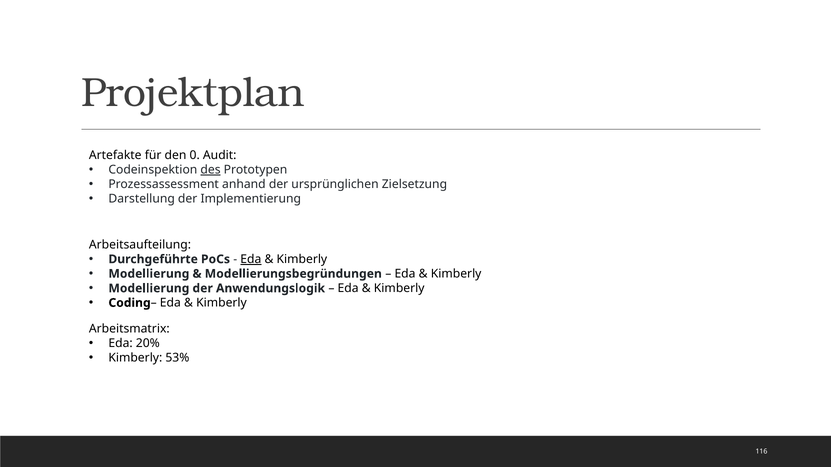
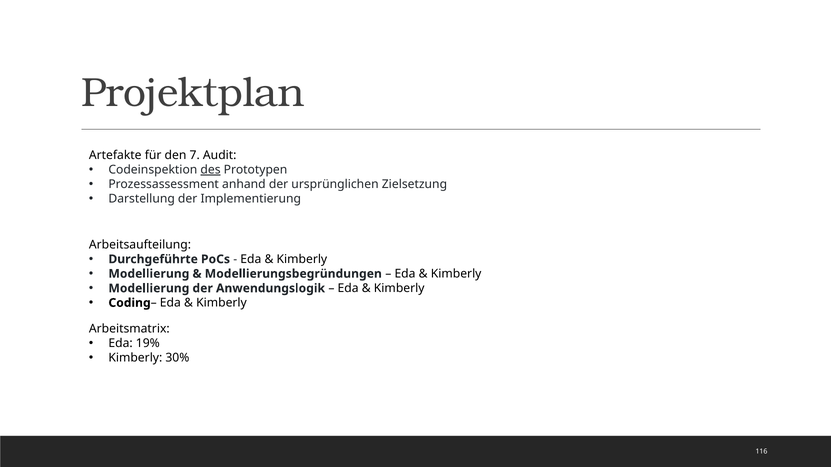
0: 0 -> 7
Eda at (251, 259) underline: present -> none
20%: 20% -> 19%
53%: 53% -> 30%
